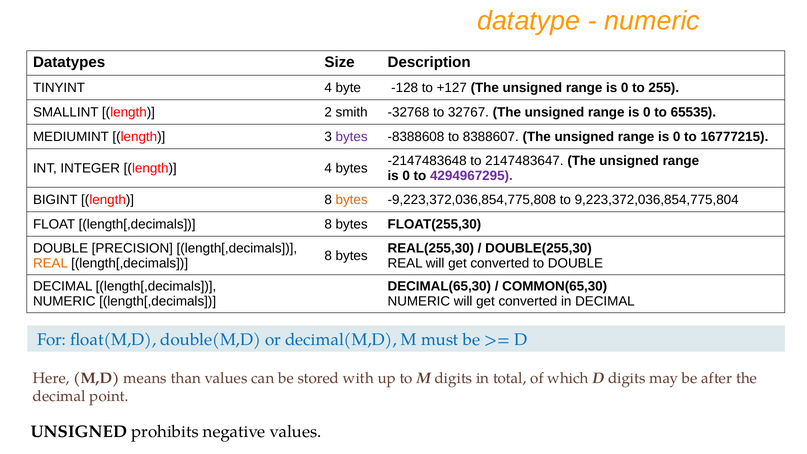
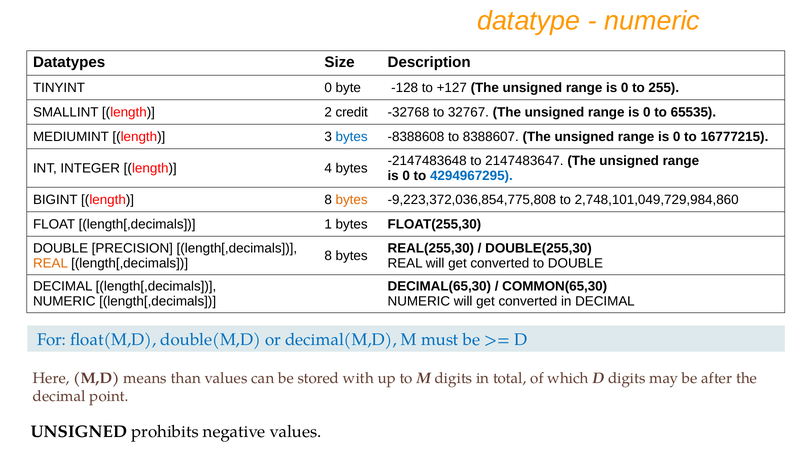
TINYINT 4: 4 -> 0
smith: smith -> credit
bytes at (352, 137) colour: purple -> blue
4294967295 colour: purple -> blue
9,223,372,036,854,775,804: 9,223,372,036,854,775,804 -> 2,748,101,049,729,984,860
FLOAT length[,decimals 8: 8 -> 1
